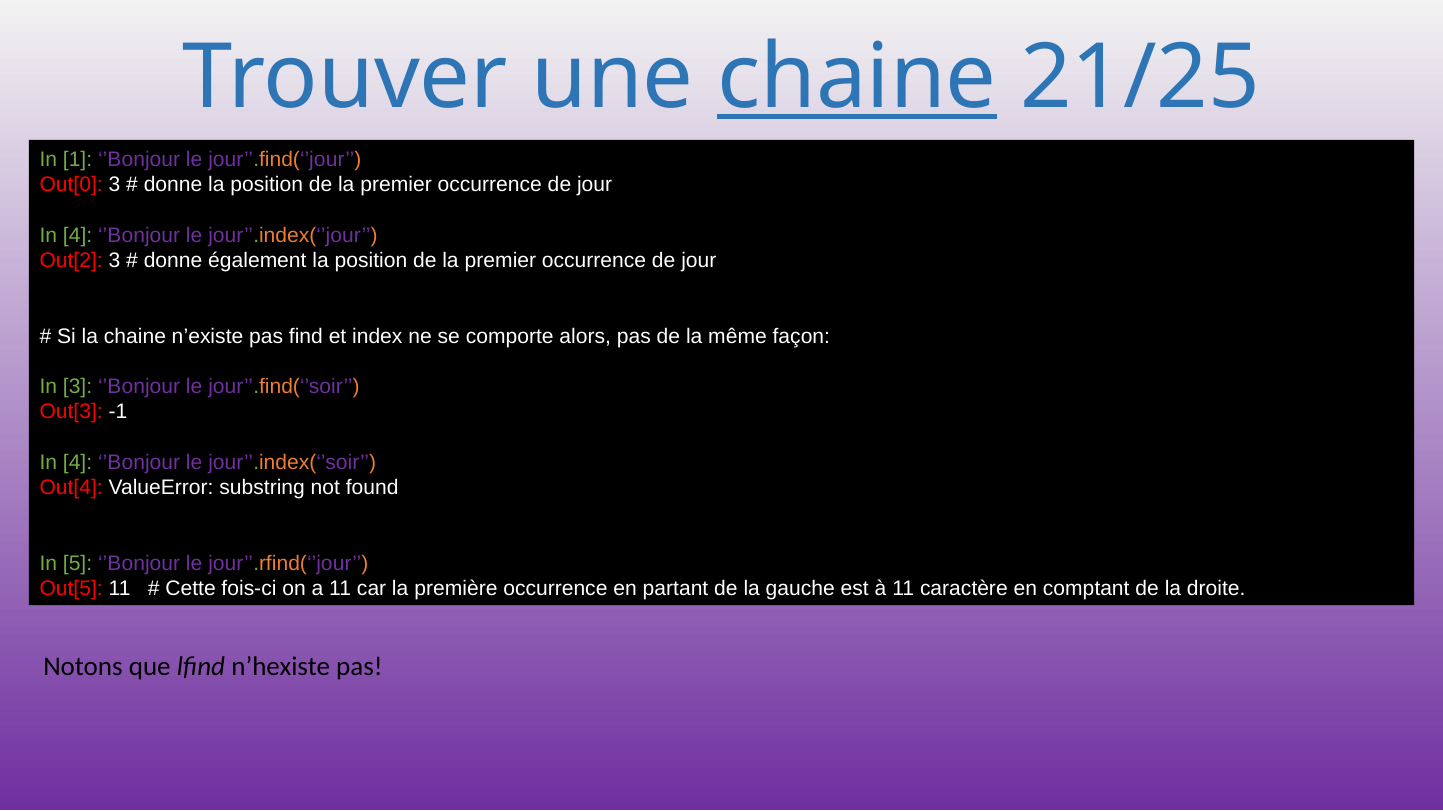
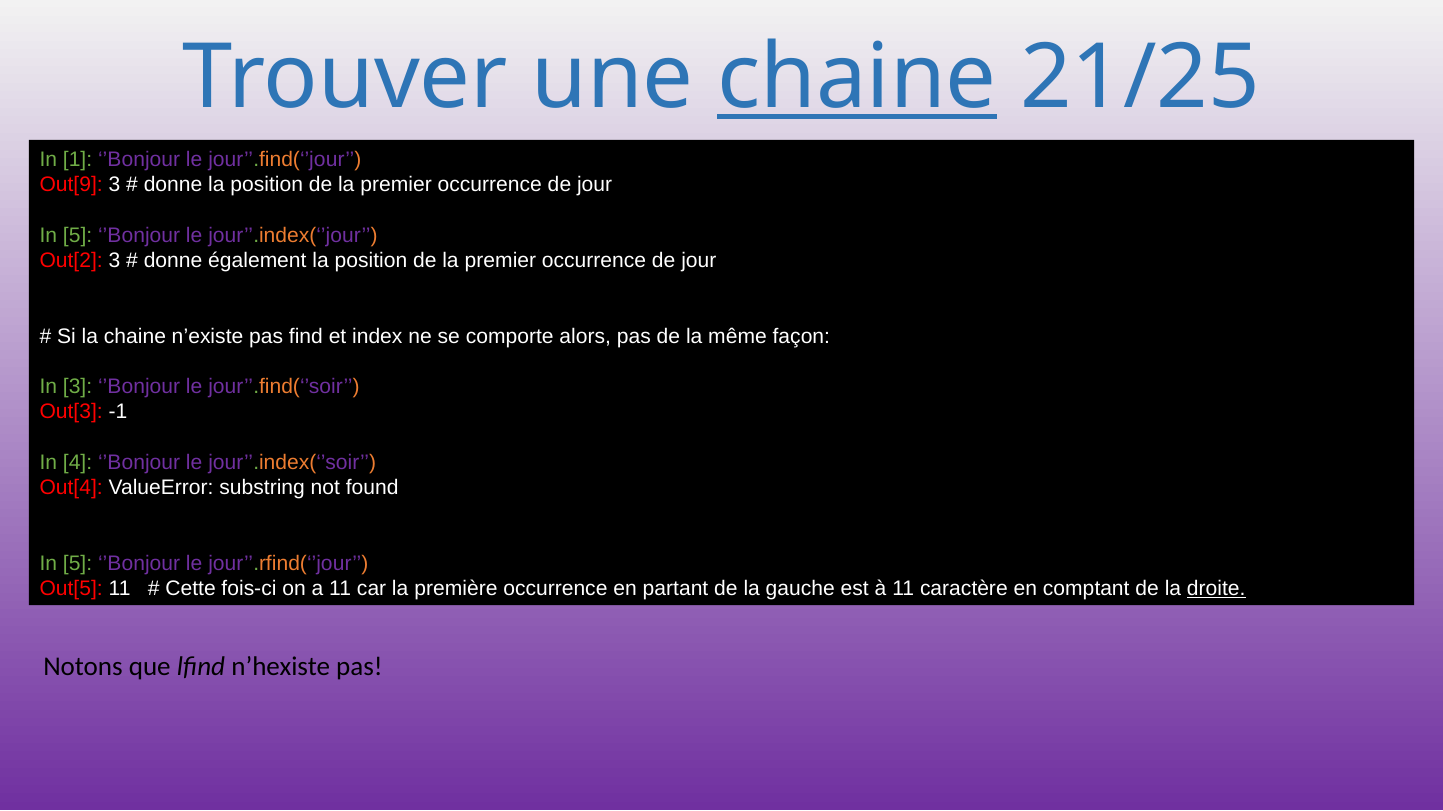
Out[0: Out[0 -> Out[9
4 at (78, 235): 4 -> 5
droite underline: none -> present
